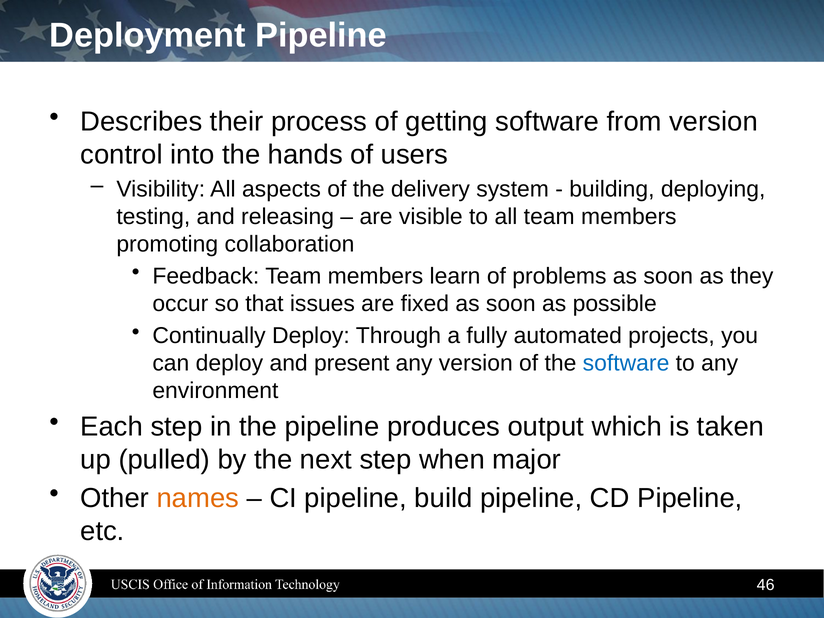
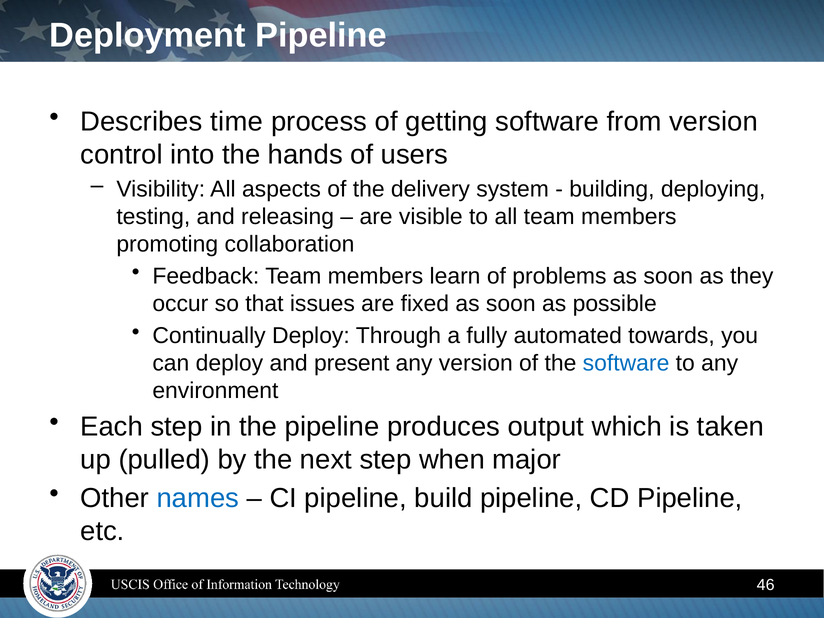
their: their -> time
projects: projects -> towards
names colour: orange -> blue
